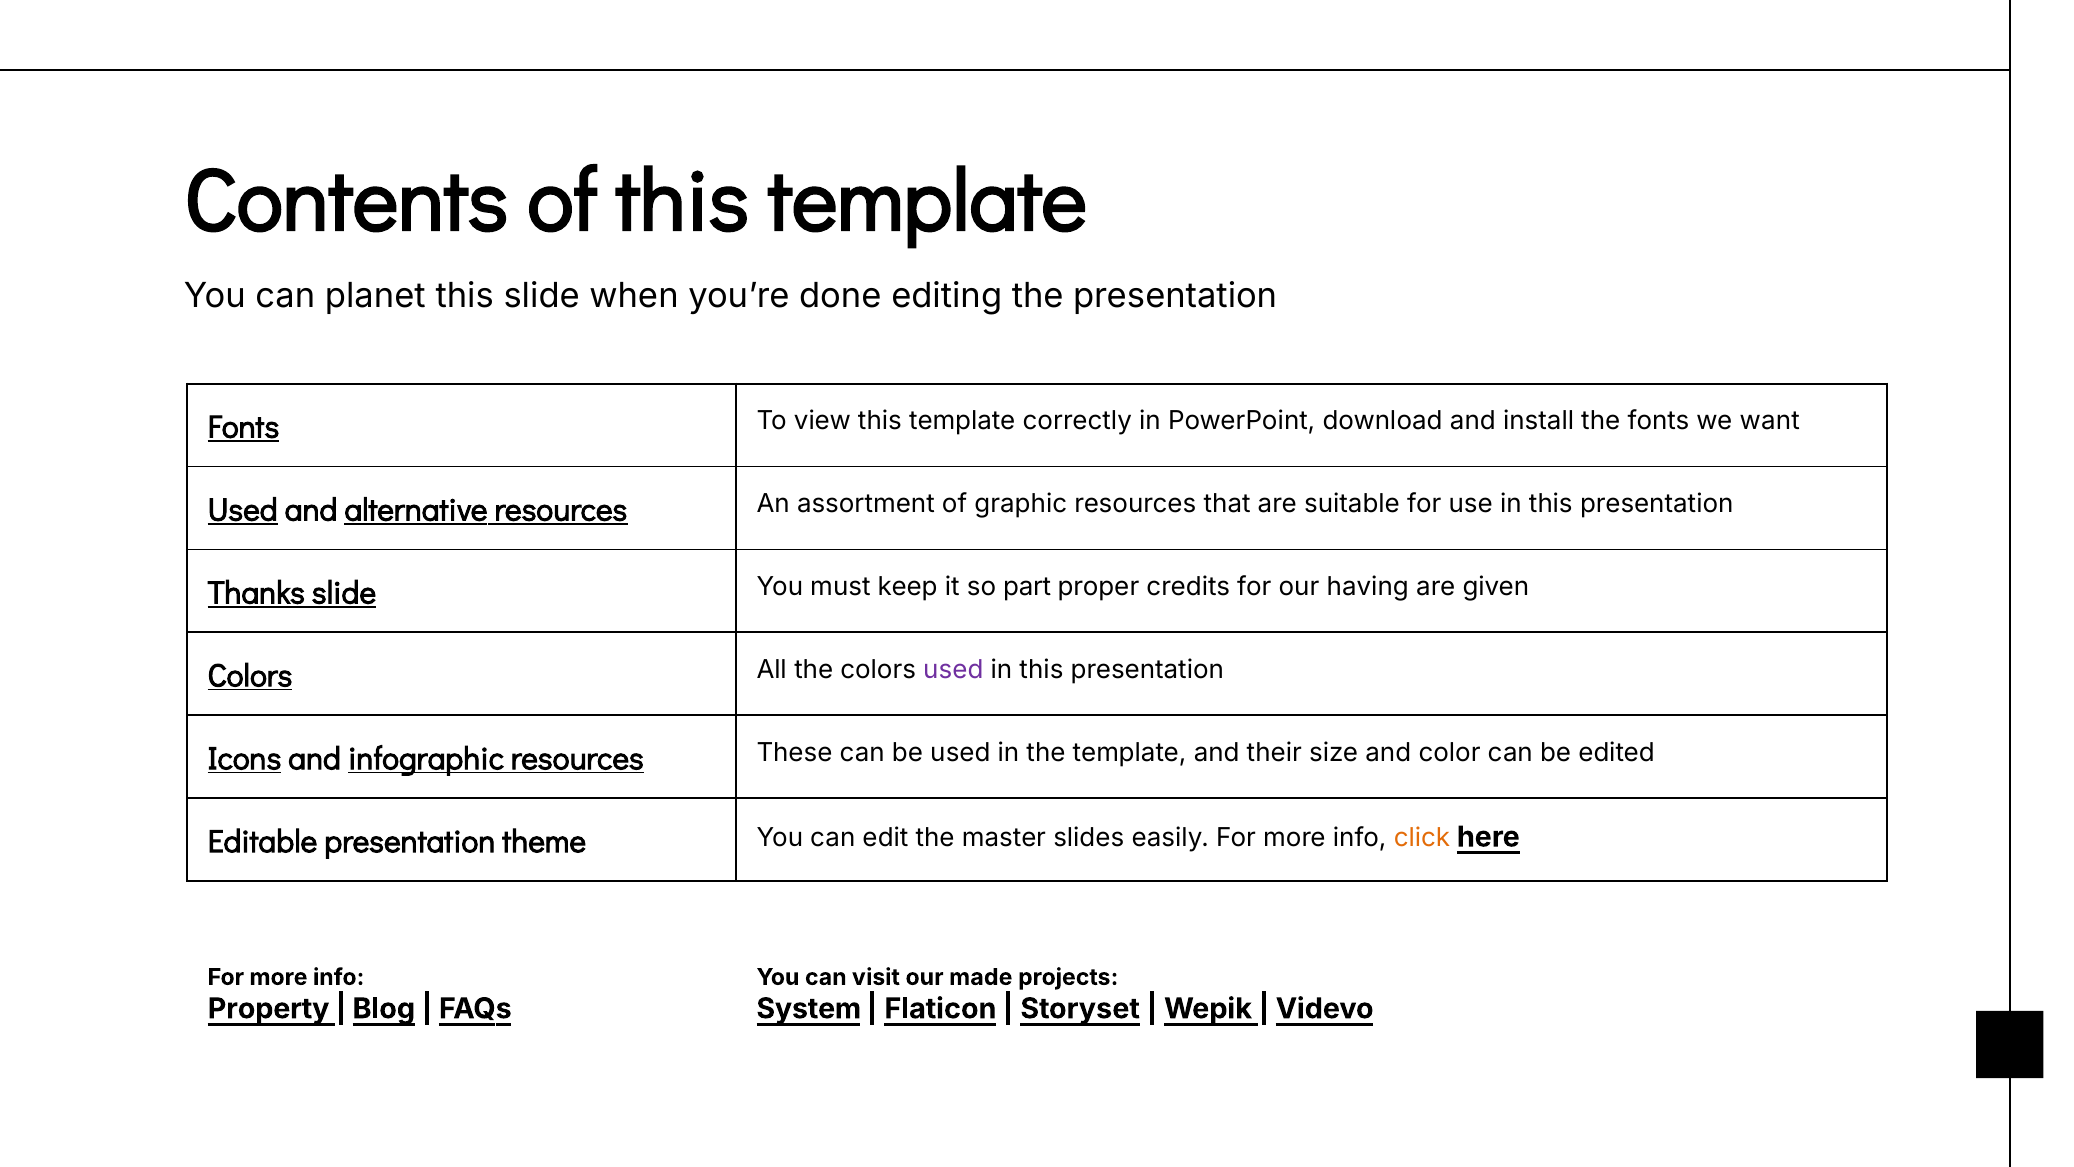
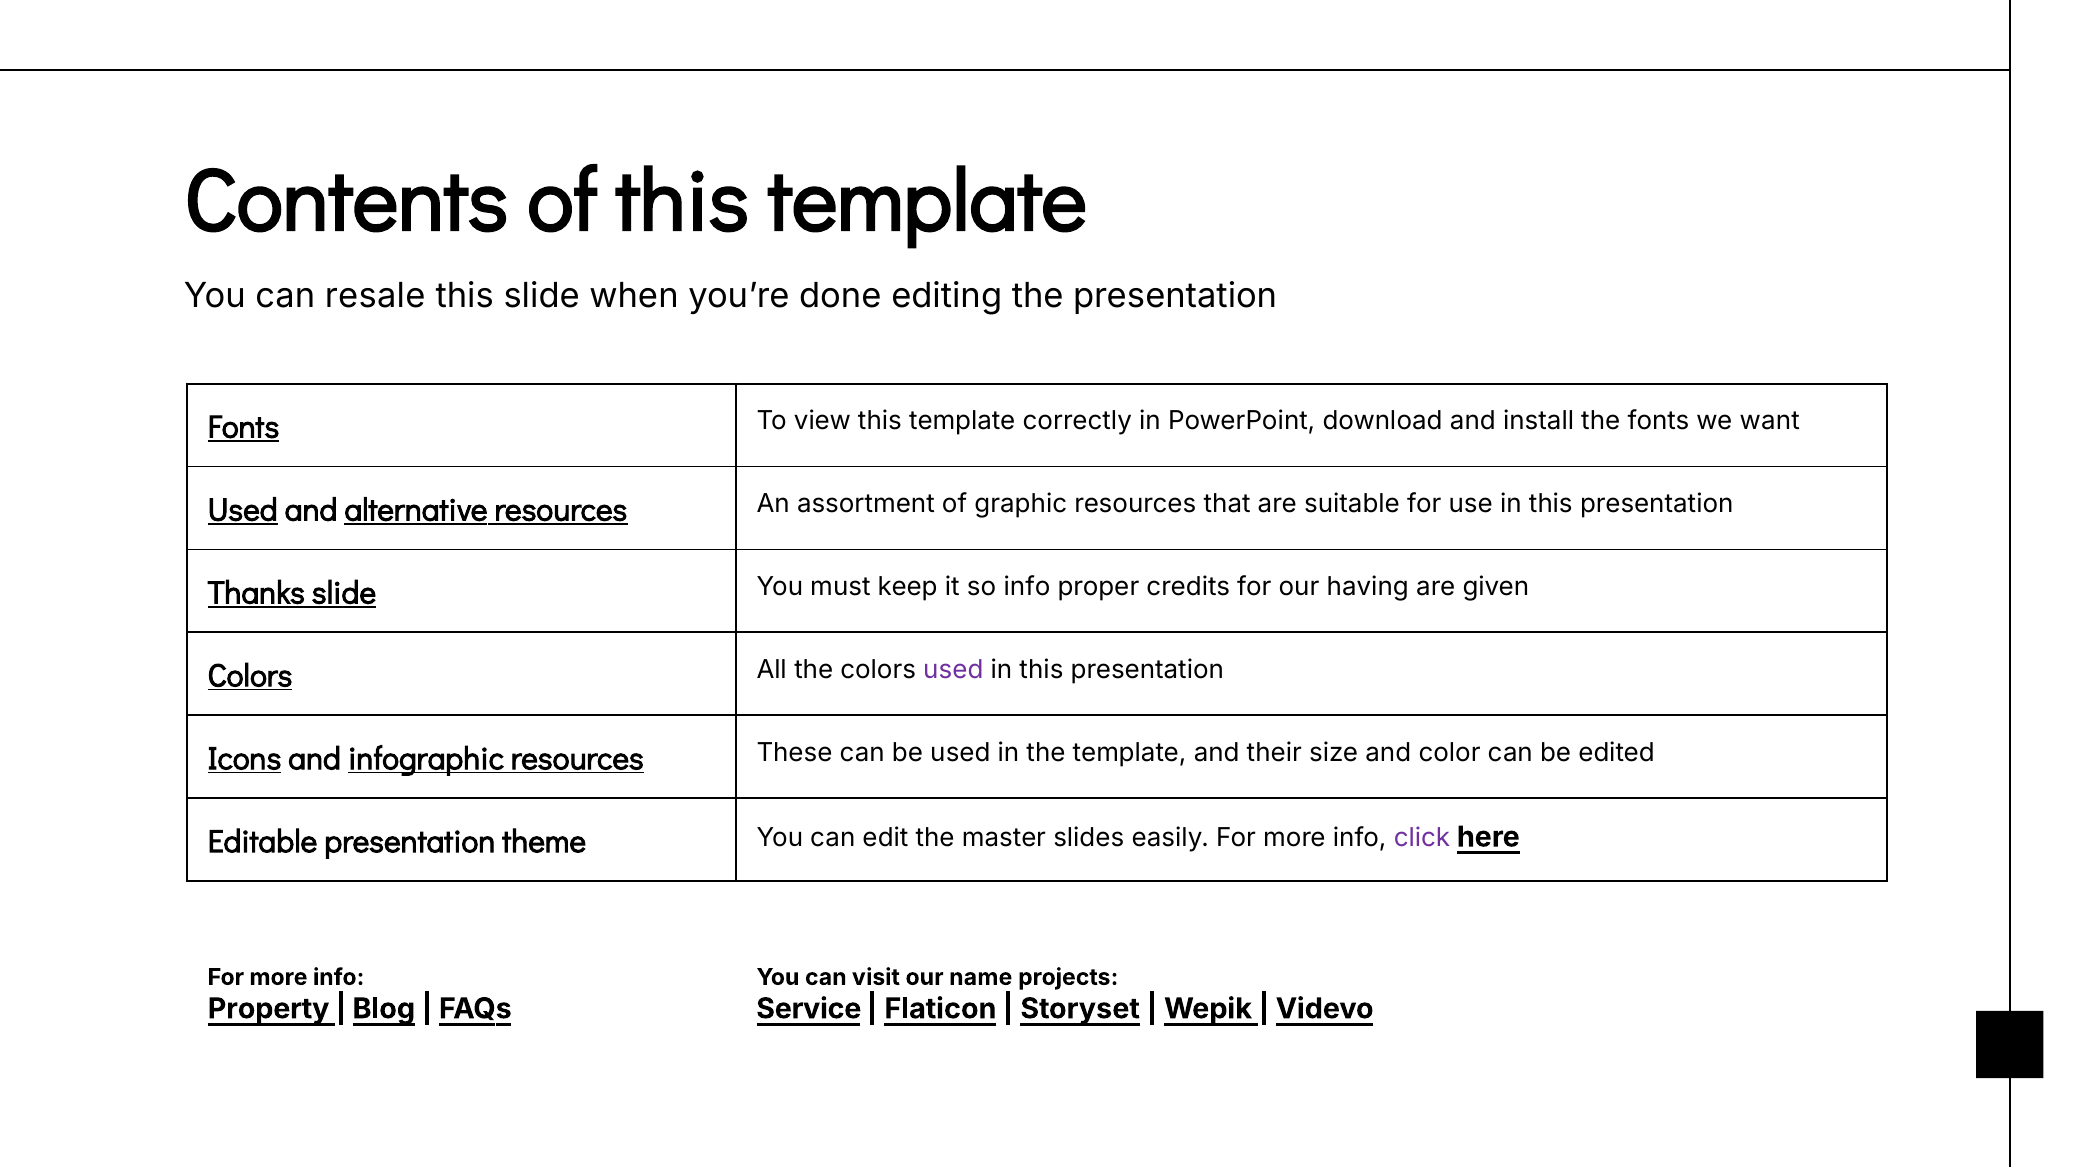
planet: planet -> resale
so part: part -> info
click colour: orange -> purple
made: made -> name
System: System -> Service
